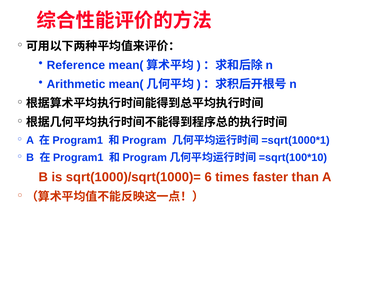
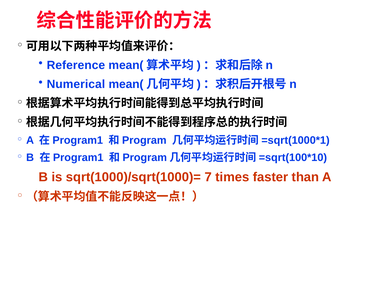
Arithmetic: Arithmetic -> Numerical
6: 6 -> 7
